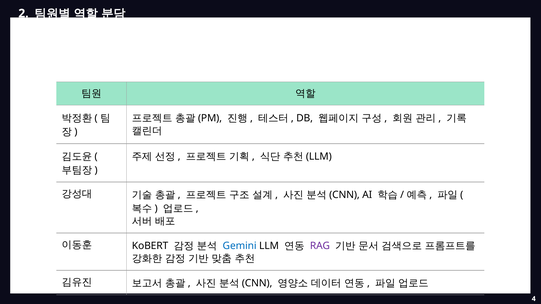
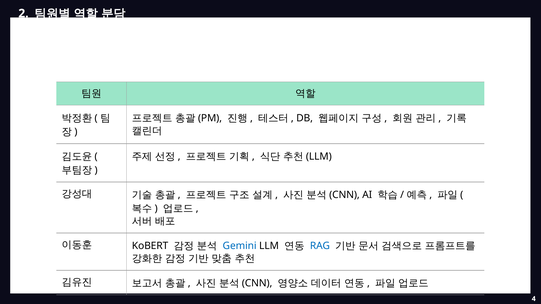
RAG colour: purple -> blue
